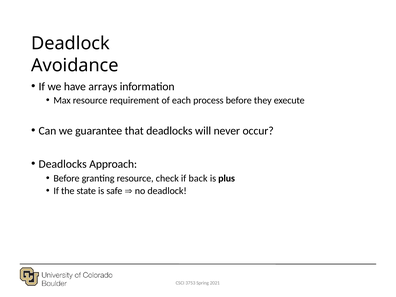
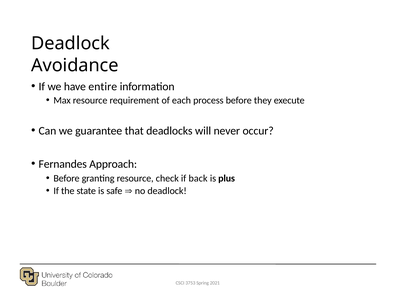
arrays: arrays -> entire
Deadlocks at (63, 164): Deadlocks -> Fernandes
